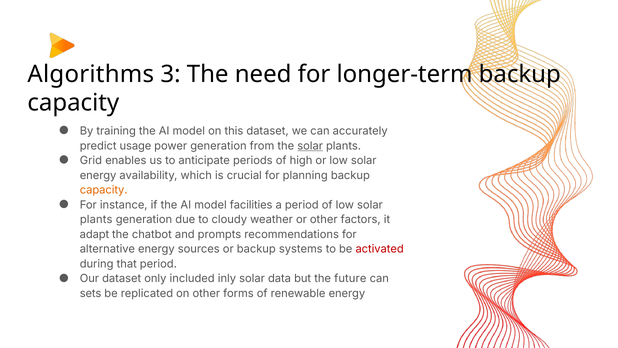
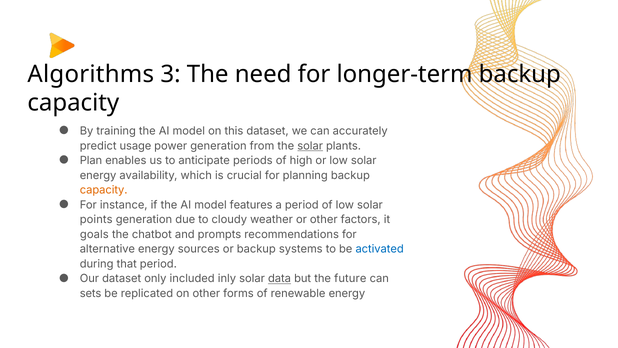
Grid: Grid -> Plan
facilities: facilities -> features
plants at (96, 220): plants -> points
adapt: adapt -> goals
activated colour: red -> blue
data underline: none -> present
